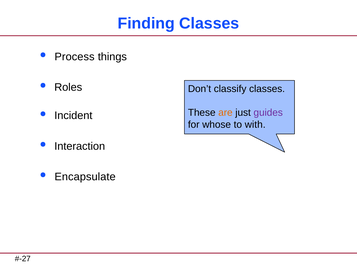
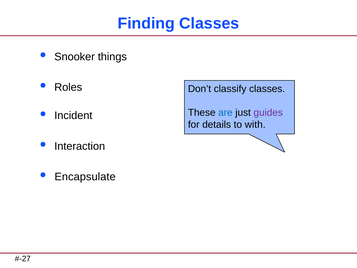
Process: Process -> Snooker
are colour: orange -> blue
whose: whose -> details
